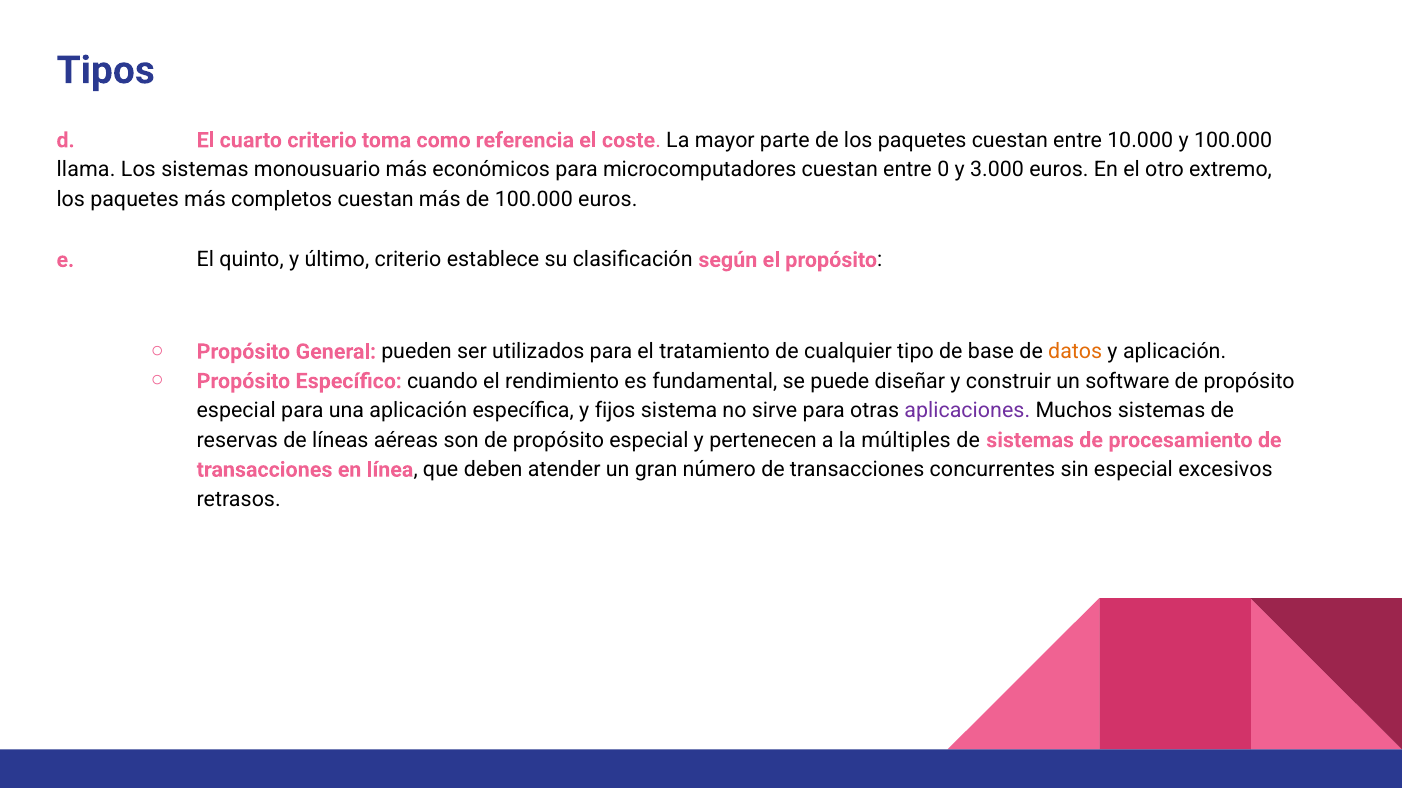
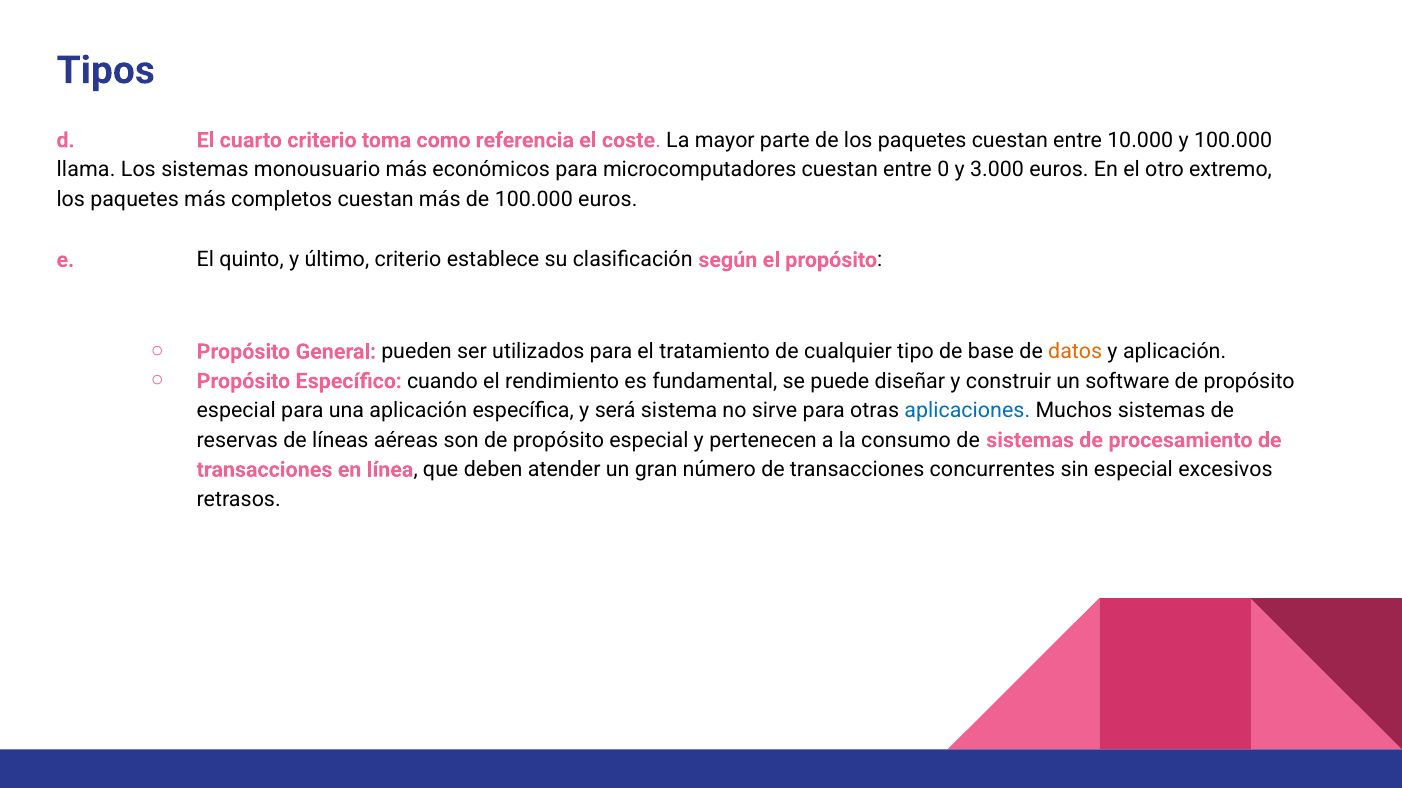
fijos: fijos -> será
aplicaciones colour: purple -> blue
múltiples: múltiples -> consumo
